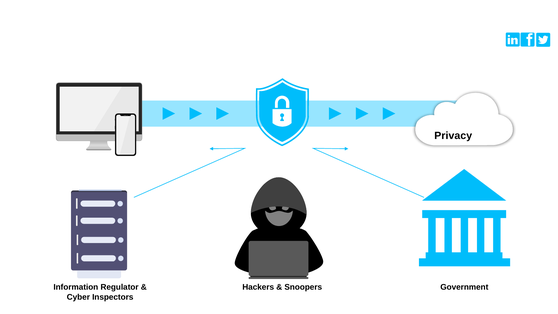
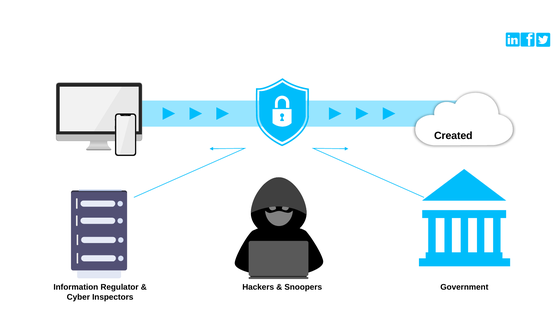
Privacy: Privacy -> Created
